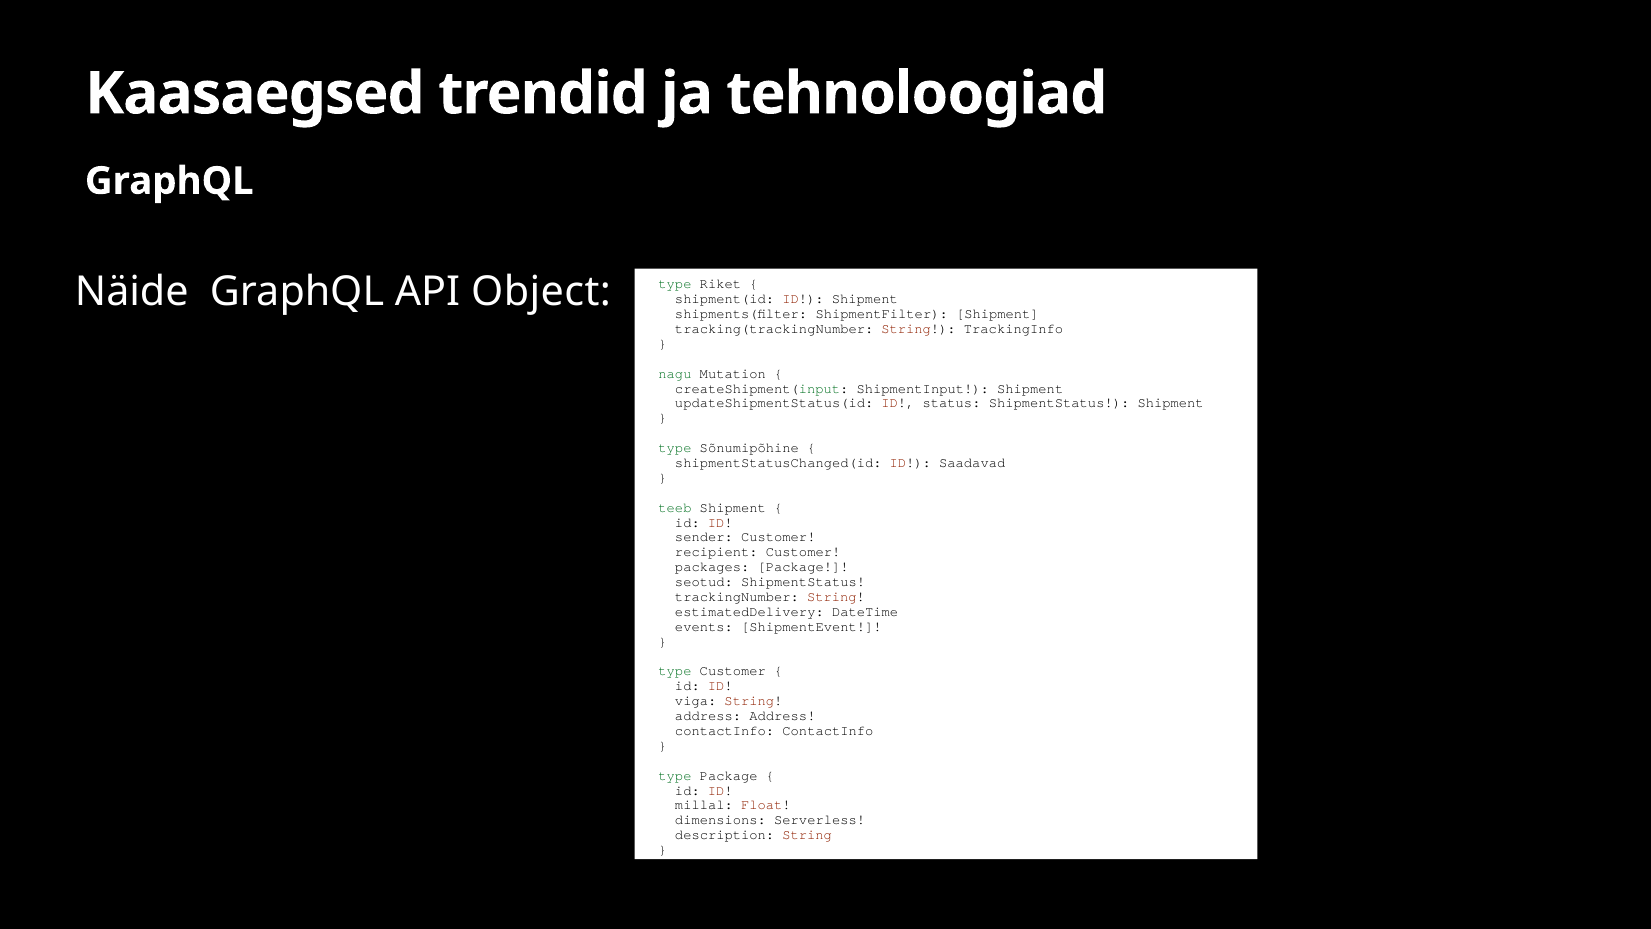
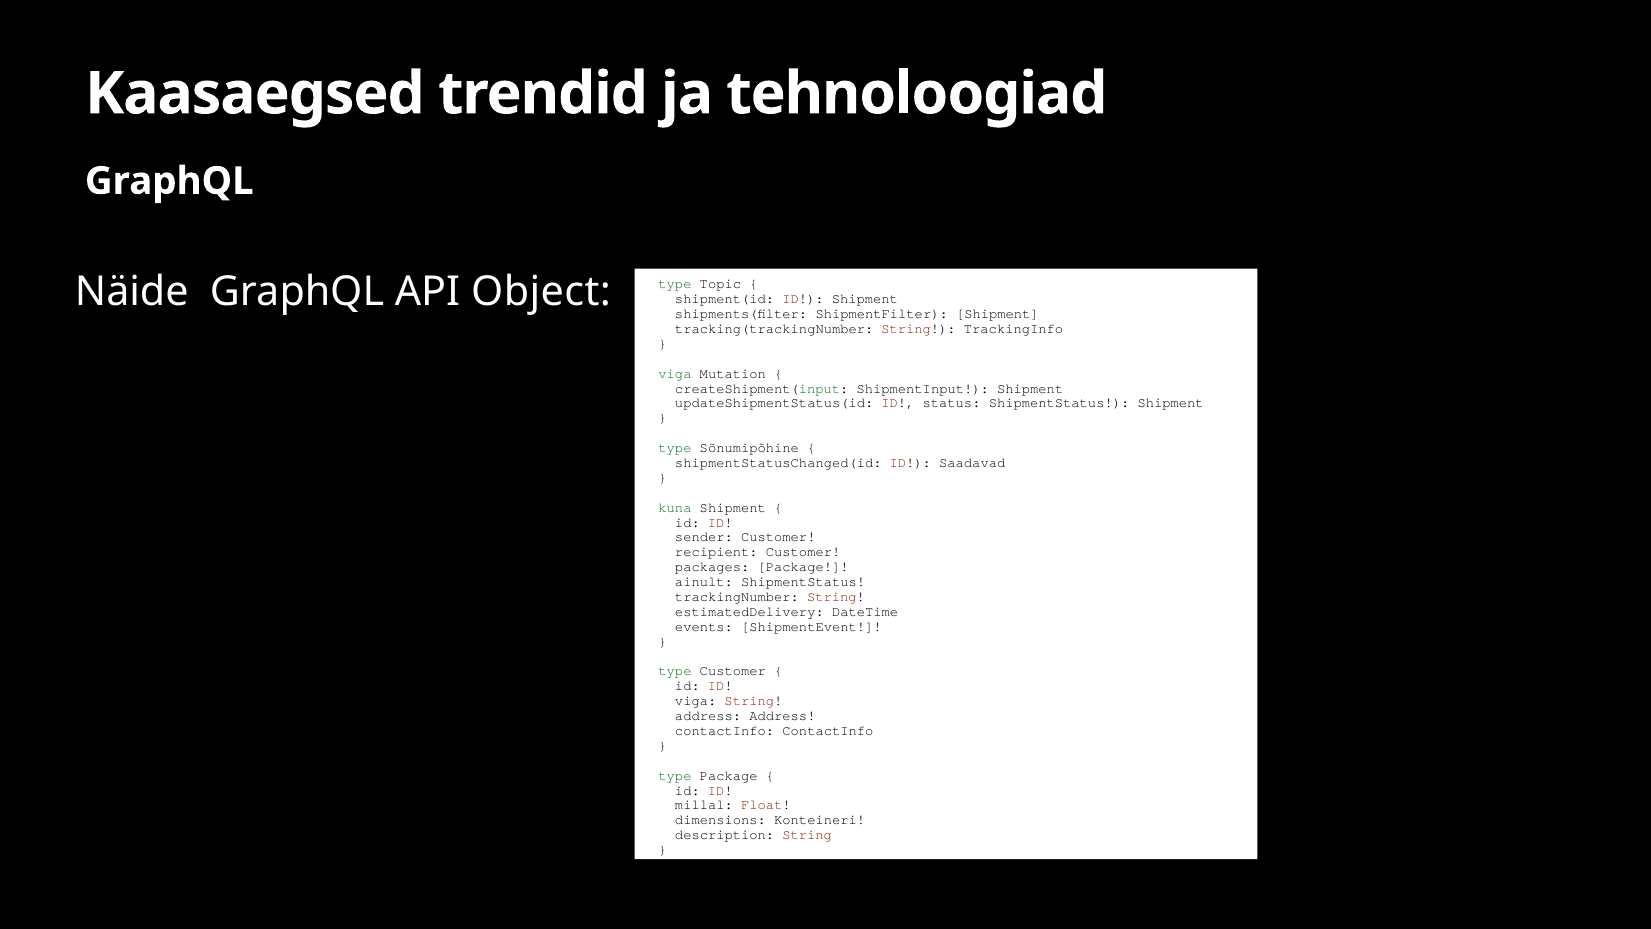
Riket: Riket -> Topic
nagu at (675, 373): nagu -> viga
teeb: teeb -> kuna
seotud: seotud -> ainult
Serverless: Serverless -> Konteineri
